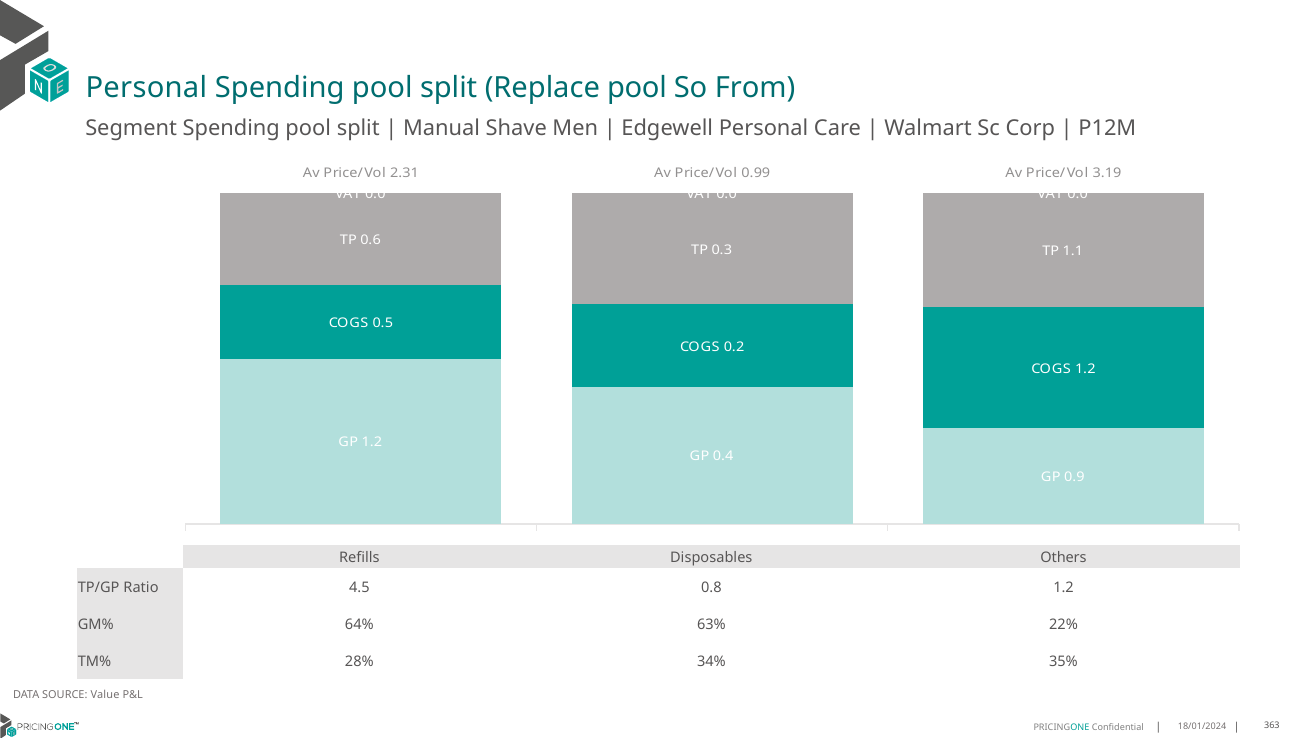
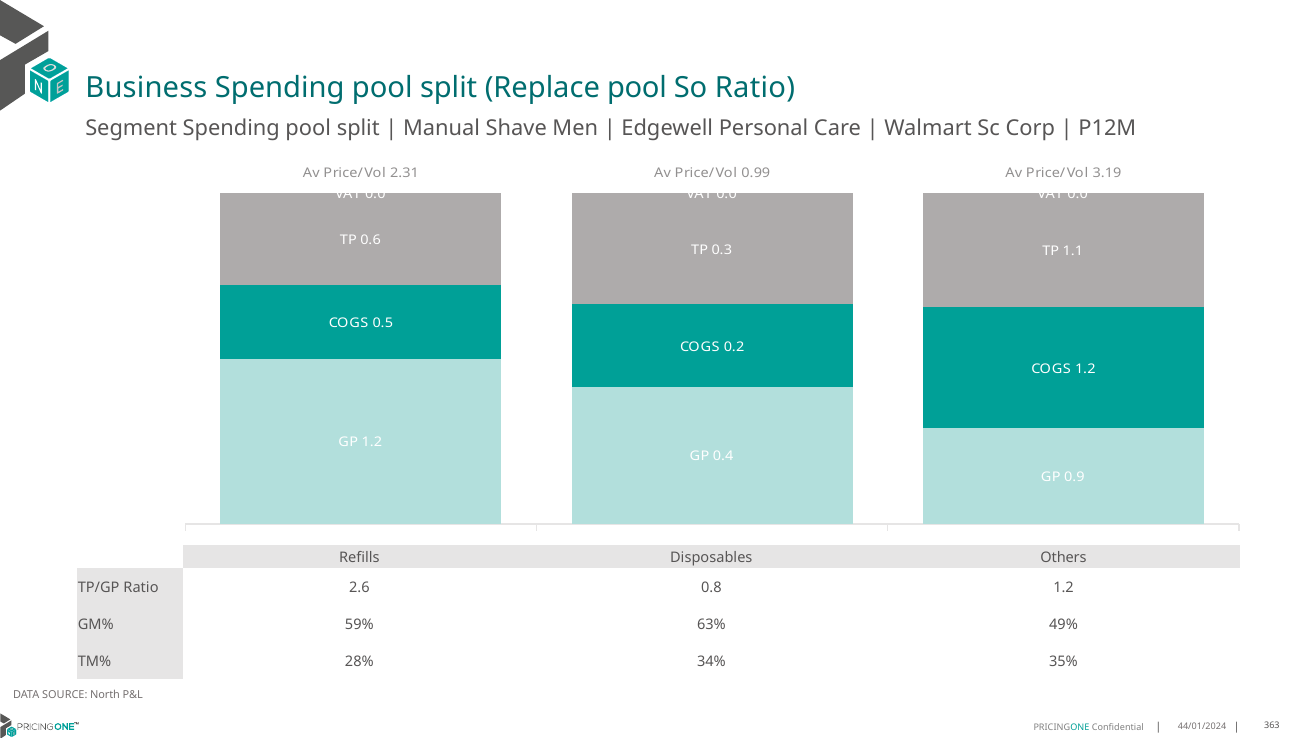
Personal at (146, 88): Personal -> Business
So From: From -> Ratio
4.5: 4.5 -> 2.6
64%: 64% -> 59%
22%: 22% -> 49%
Value: Value -> North
18/01/2024: 18/01/2024 -> 44/01/2024
